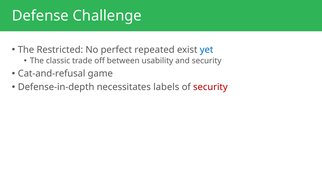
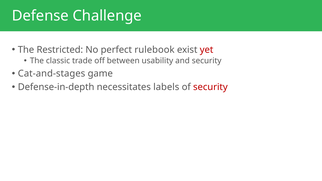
repeated: repeated -> rulebook
yet colour: blue -> red
Cat-and-refusal: Cat-and-refusal -> Cat-and-stages
